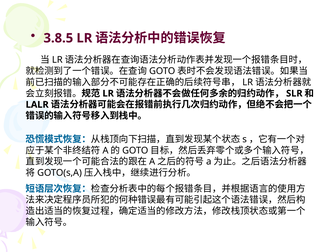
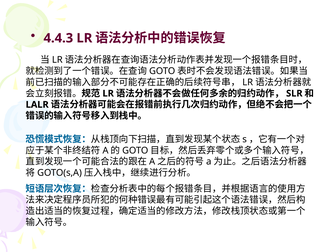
3.8.5: 3.8.5 -> 4.4.3
